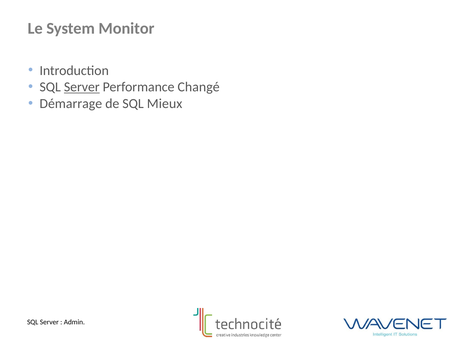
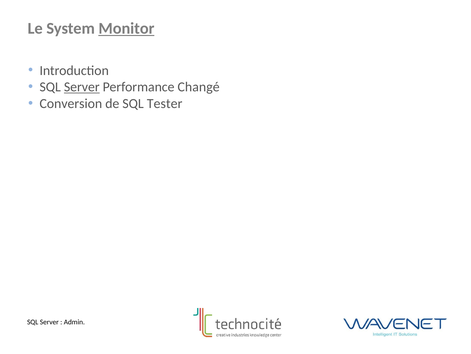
Monitor underline: none -> present
Démarrage: Démarrage -> Conversion
Mieux: Mieux -> Tester
